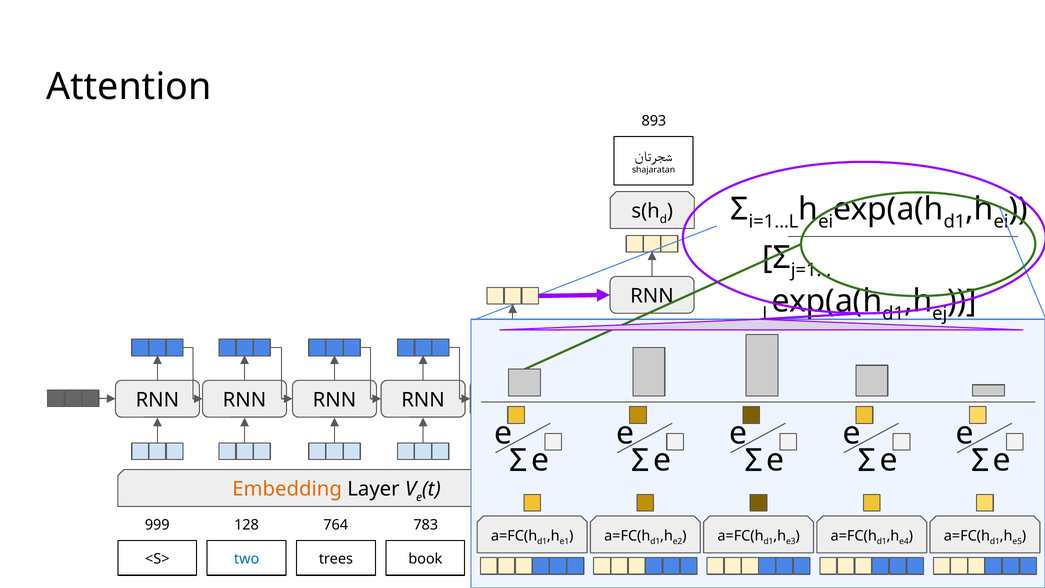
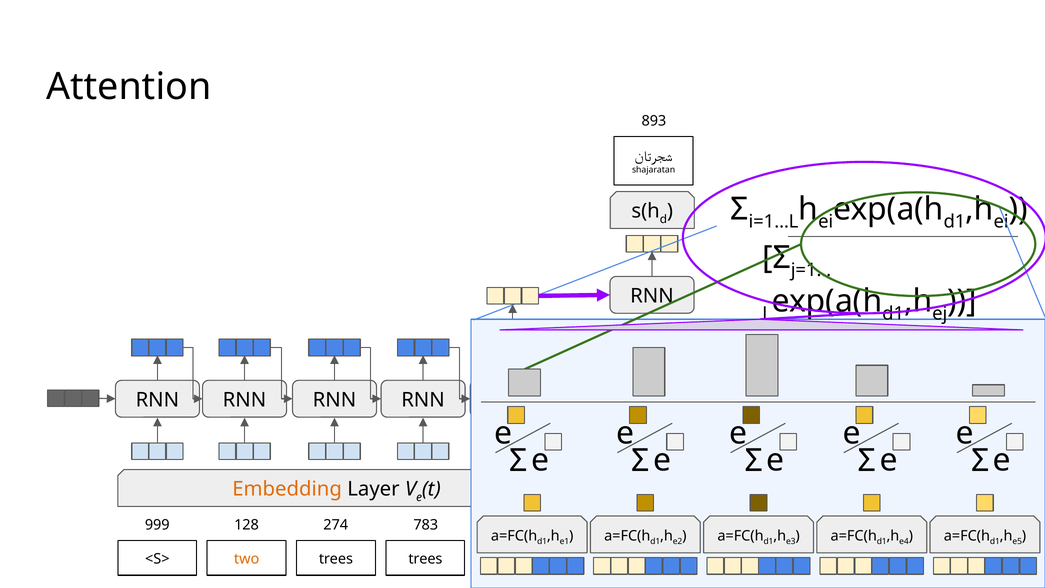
764: 764 -> 274
two colour: blue -> orange
trees book: book -> trees
